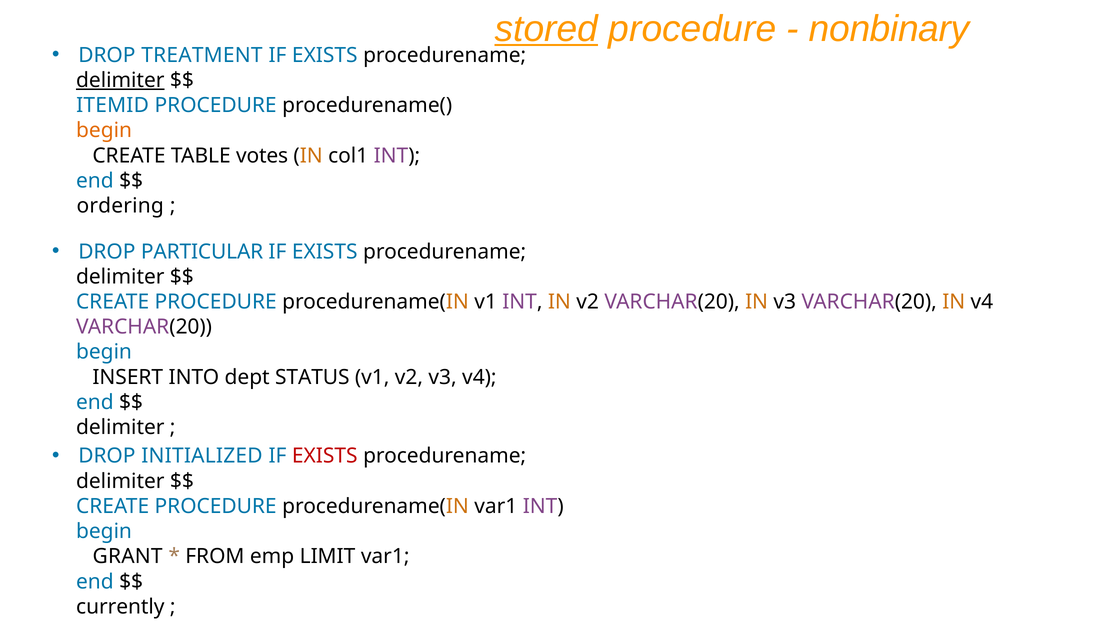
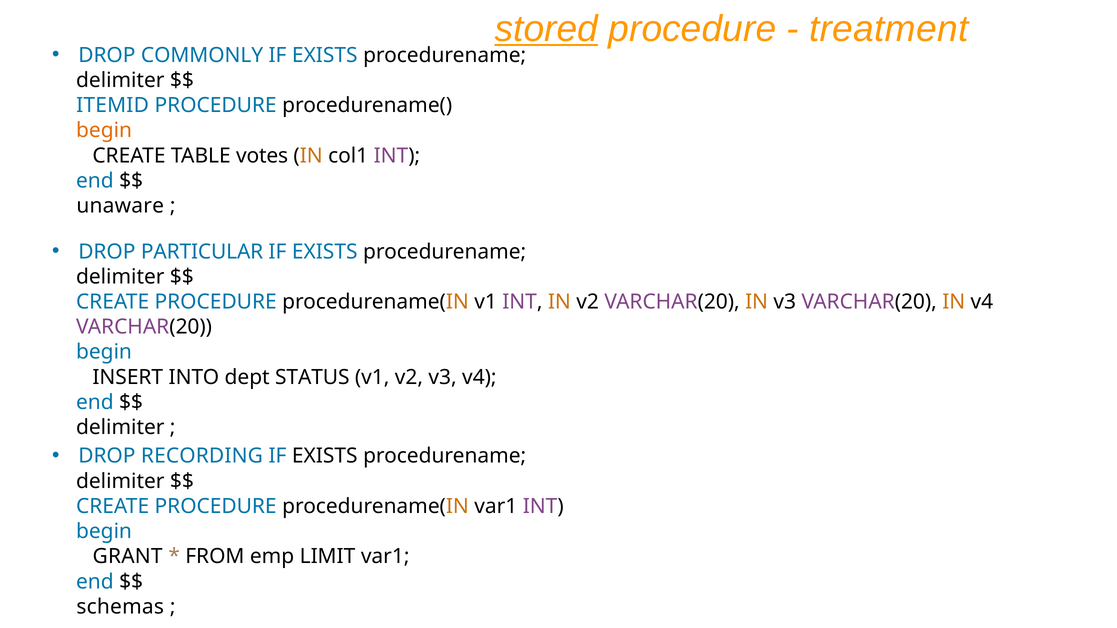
nonbinary: nonbinary -> treatment
TREATMENT: TREATMENT -> COMMONLY
delimiter at (120, 80) underline: present -> none
ordering: ordering -> unaware
INITIALIZED: INITIALIZED -> RECORDING
EXISTS at (325, 456) colour: red -> black
currently: currently -> schemas
